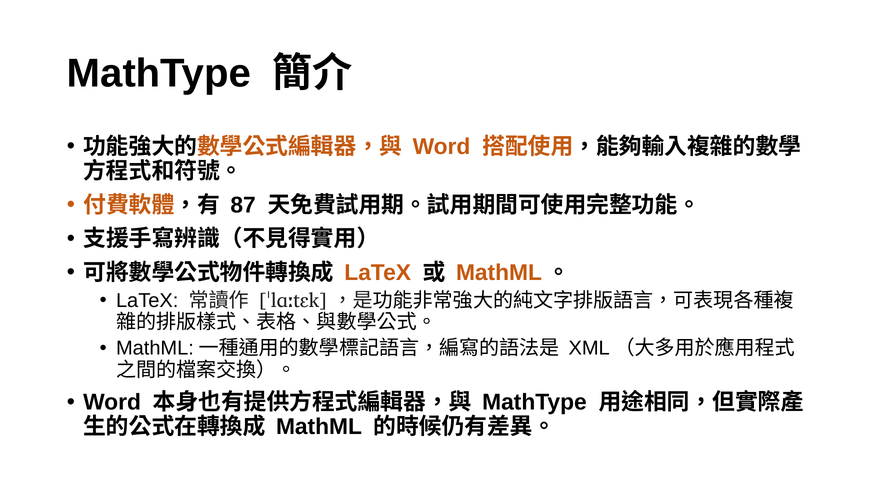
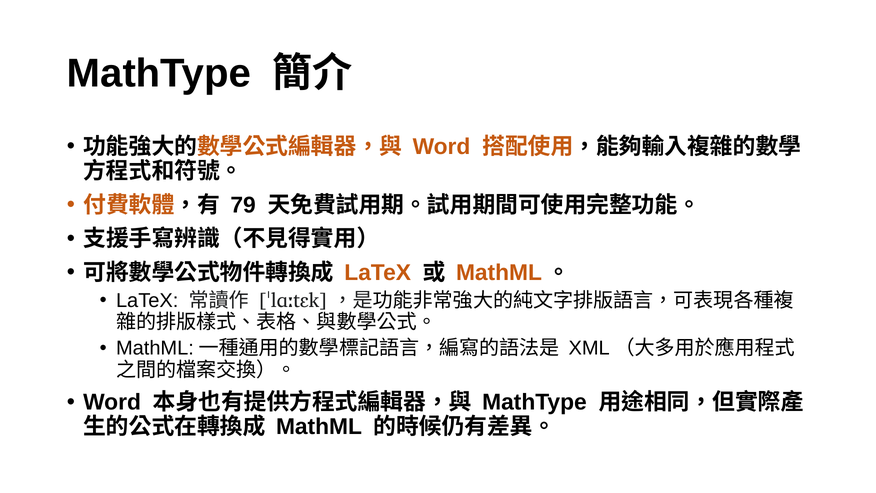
87: 87 -> 79
